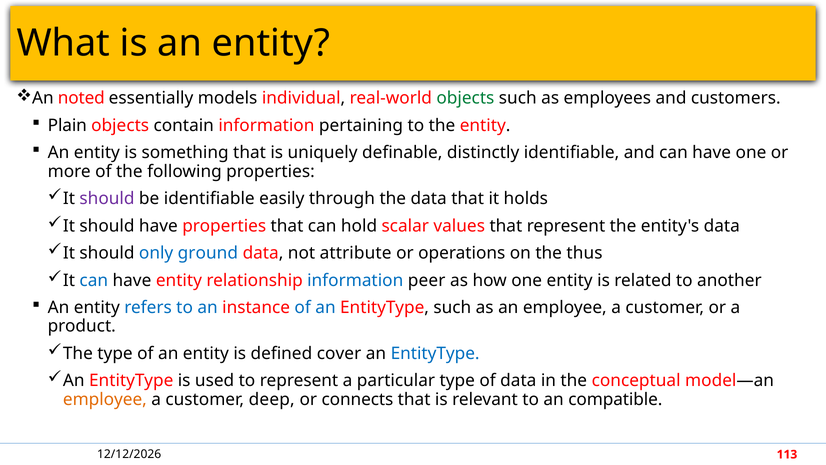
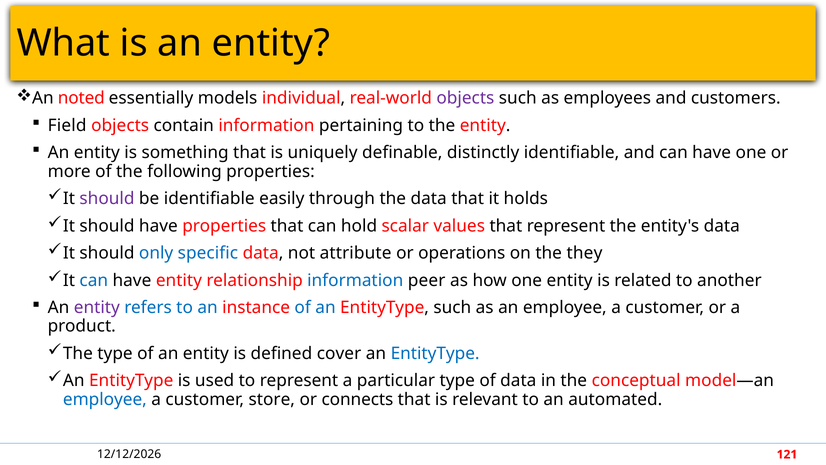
objects at (465, 98) colour: green -> purple
Plain: Plain -> Field
ground: ground -> specific
thus: thus -> they
entity at (97, 307) colour: black -> purple
employee at (105, 399) colour: orange -> blue
deep: deep -> store
compatible: compatible -> automated
113: 113 -> 121
